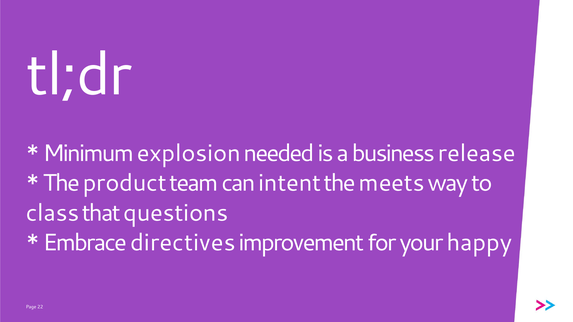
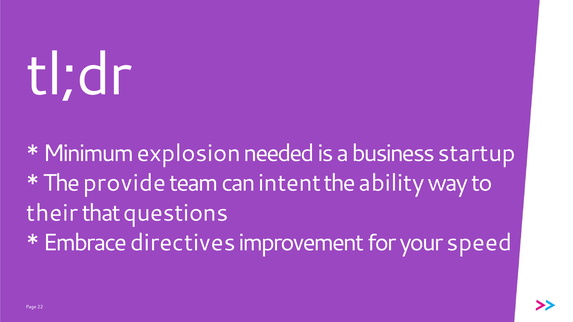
release: release -> startup
product: product -> provide
meets: meets -> ability
class: class -> their
happy: happy -> speed
